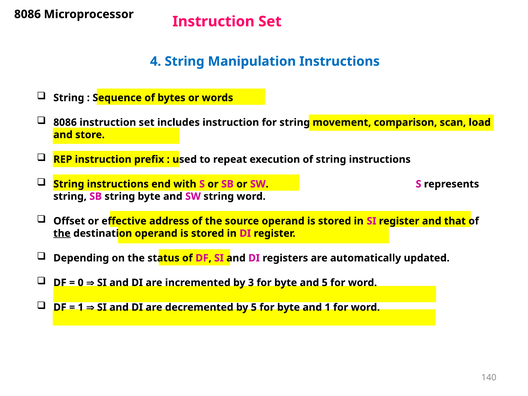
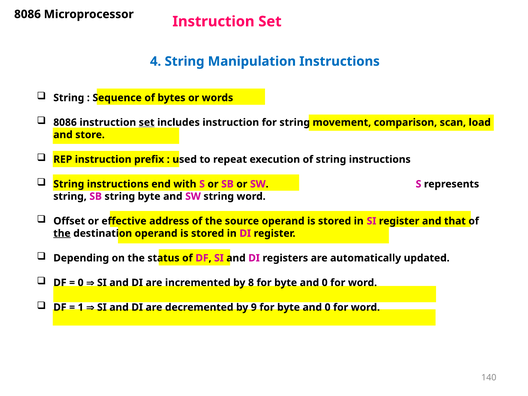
set at (147, 122) underline: none -> present
3: 3 -> 8
5 at (325, 283): 5 -> 0
by 5: 5 -> 9
1 at (328, 307): 1 -> 0
